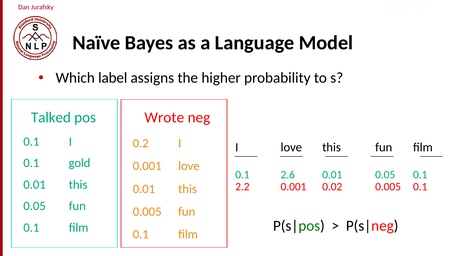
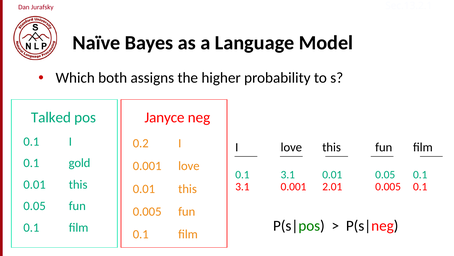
label: label -> both
Wrote: Wrote -> Janyce
2.6 at (288, 174): 2.6 -> 3.1
2.2 at (242, 186): 2.2 -> 3.1
0.02: 0.02 -> 2.01
